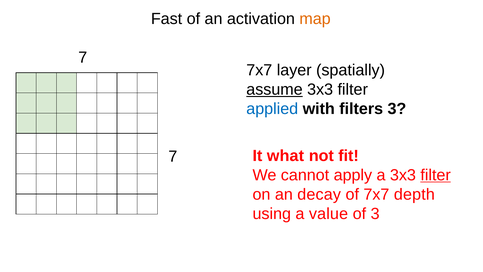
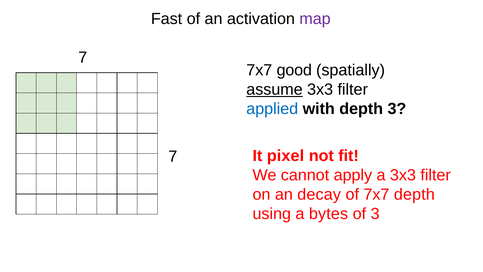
map colour: orange -> purple
layer: layer -> good
with filters: filters -> depth
what: what -> pixel
filter at (436, 175) underline: present -> none
value: value -> bytes
